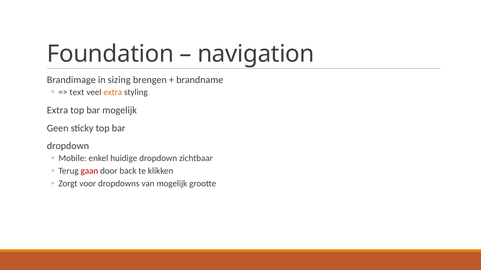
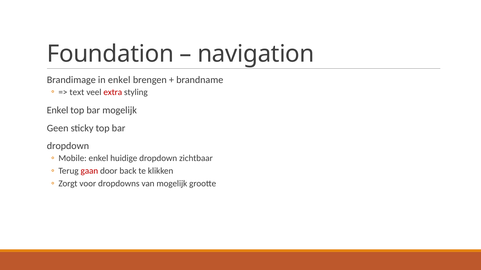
in sizing: sizing -> enkel
extra at (113, 92) colour: orange -> red
Extra at (57, 111): Extra -> Enkel
